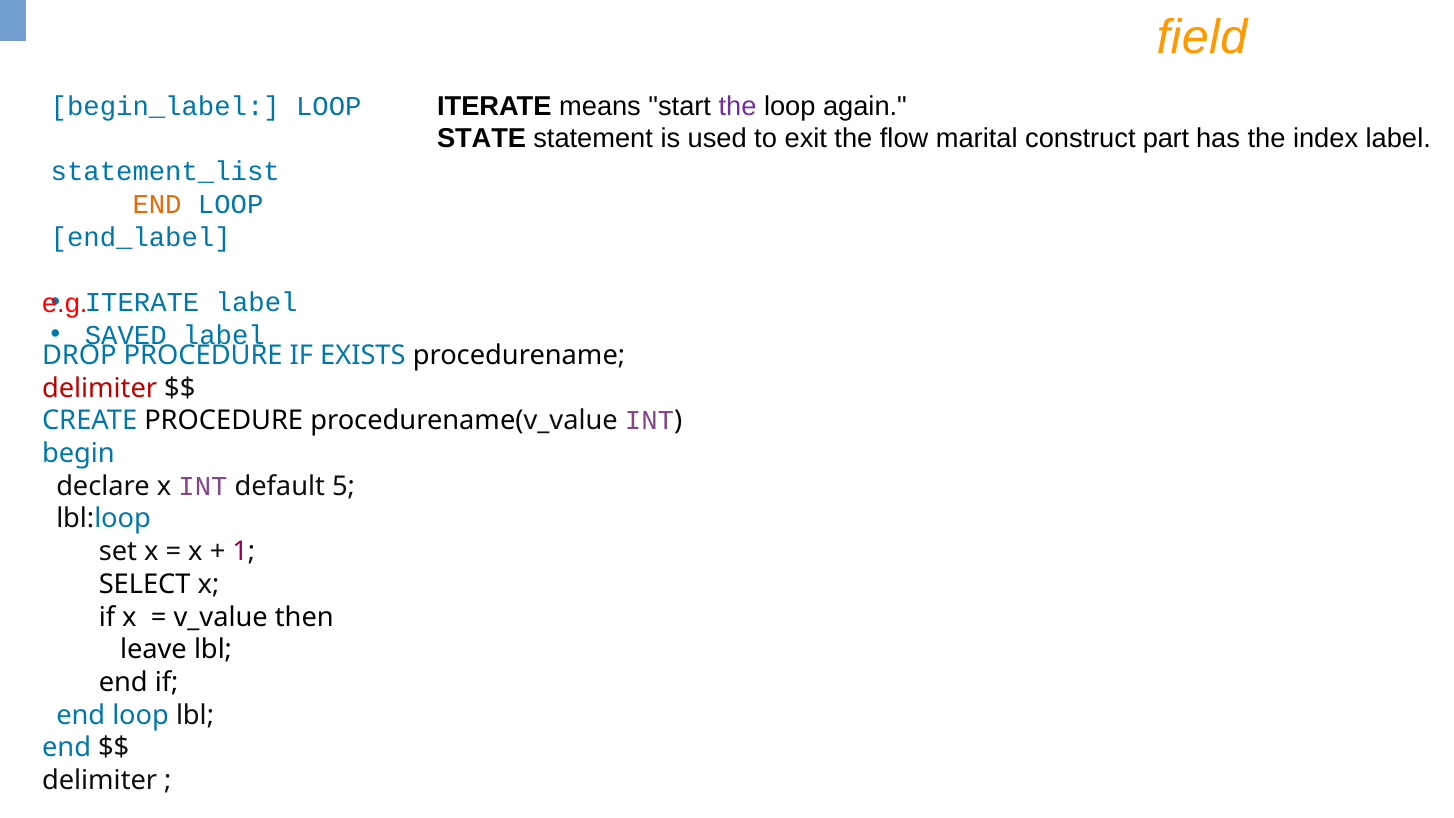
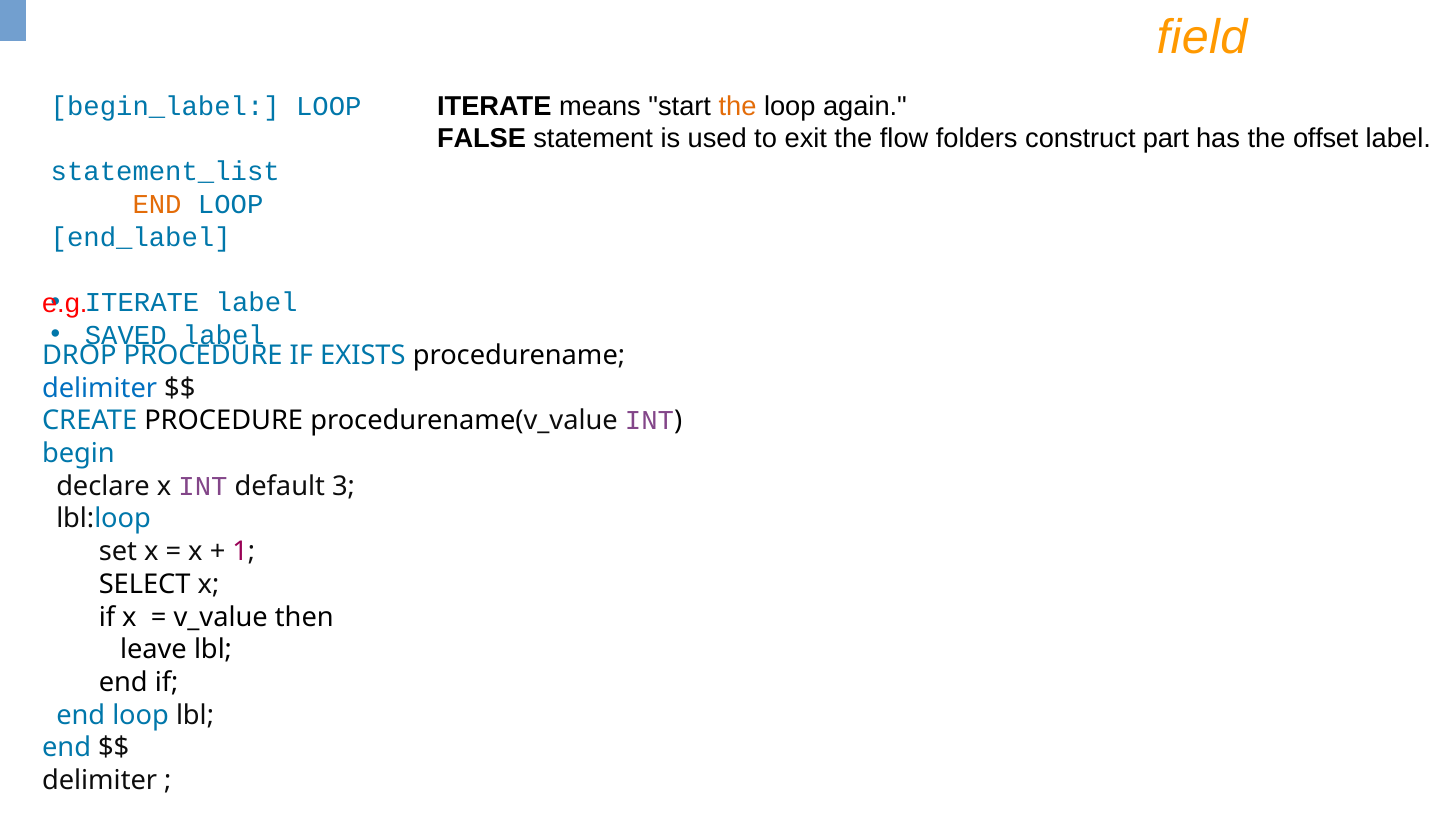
the at (738, 106) colour: purple -> orange
STATE: STATE -> FALSE
marital: marital -> folders
index: index -> offset
delimiter at (100, 388) colour: red -> blue
5: 5 -> 3
